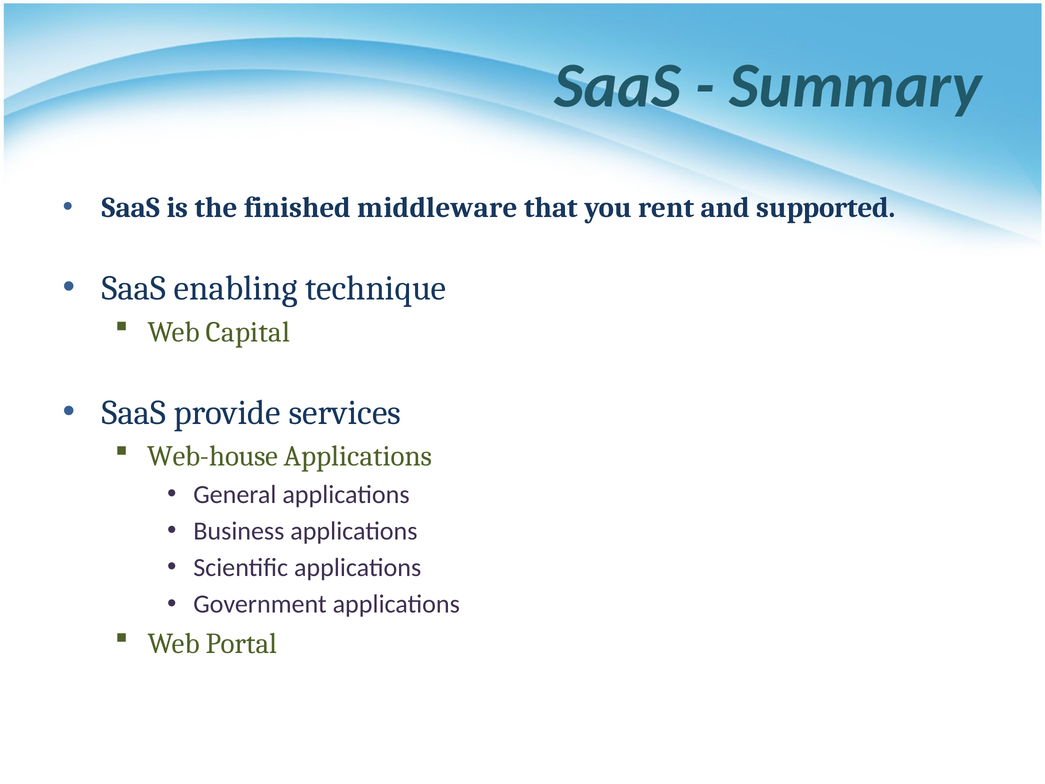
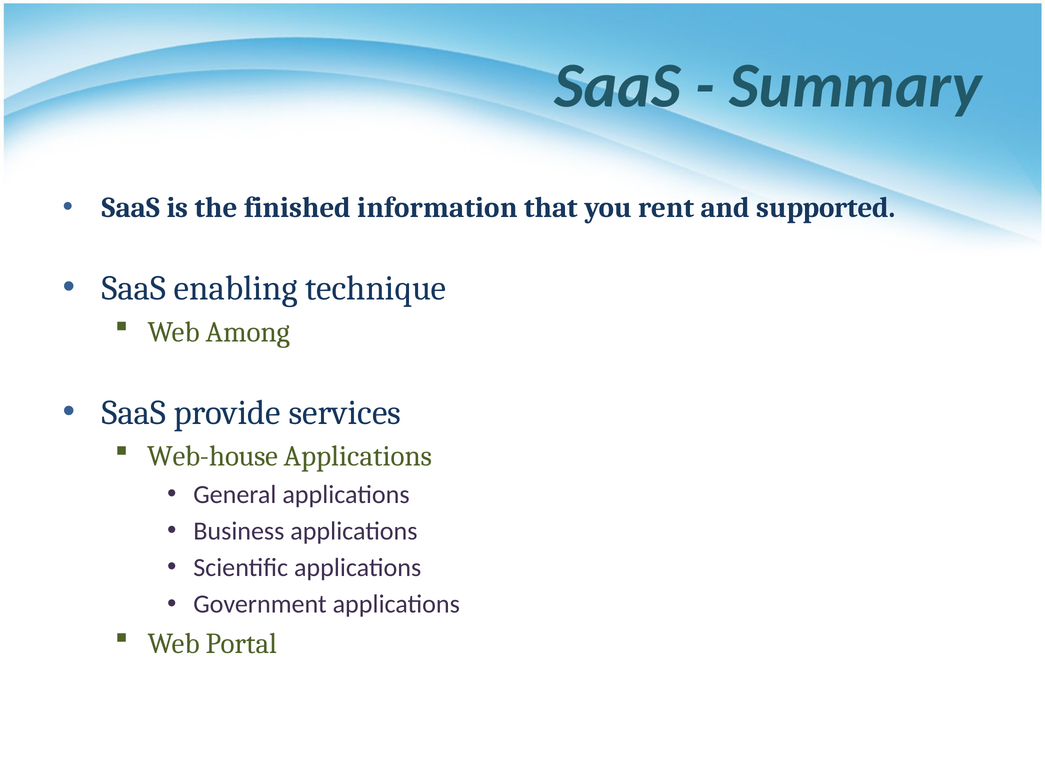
middleware: middleware -> information
Capital: Capital -> Among
